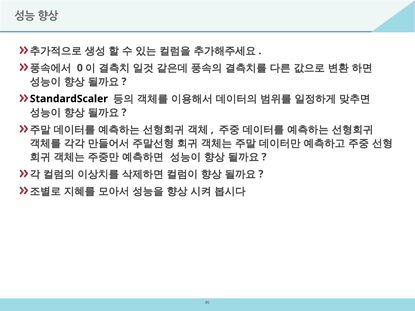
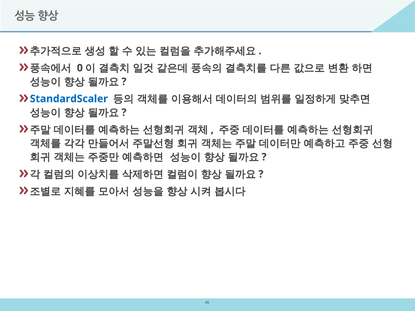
StandardScaler colour: black -> blue
